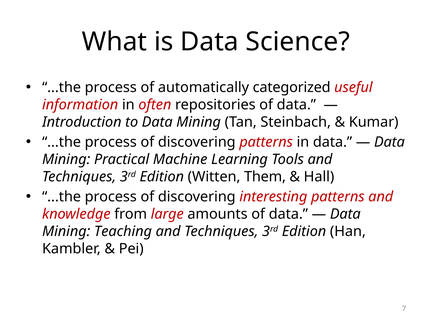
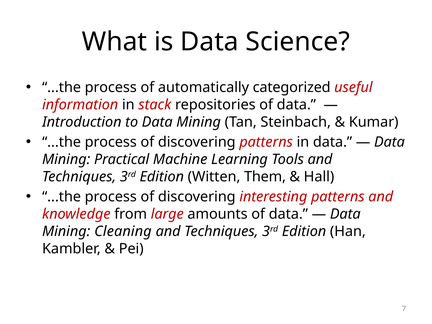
often: often -> stack
Teaching: Teaching -> Cleaning
